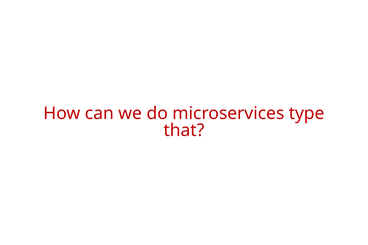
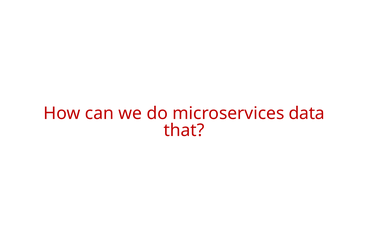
type: type -> data
